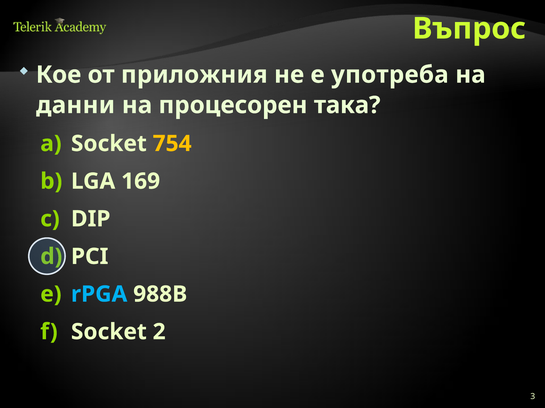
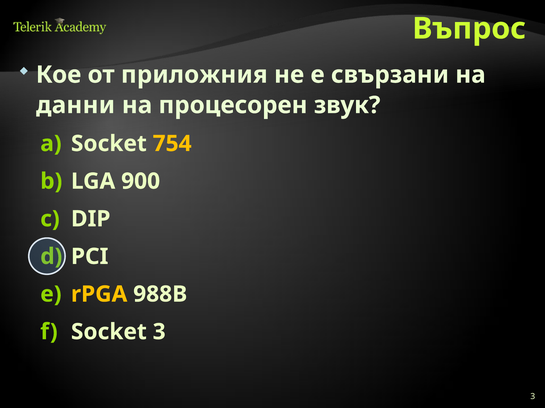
употреба: употреба -> свързани
така: така -> звук
169: 169 -> 900
rPGA colour: light blue -> yellow
Socket 2: 2 -> 3
